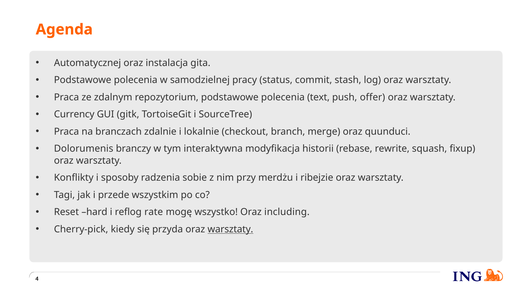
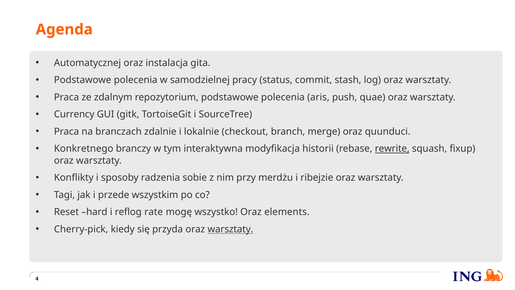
text: text -> aris
offer: offer -> quae
Dolorumenis: Dolorumenis -> Konkretnego
rewrite underline: none -> present
including: including -> elements
